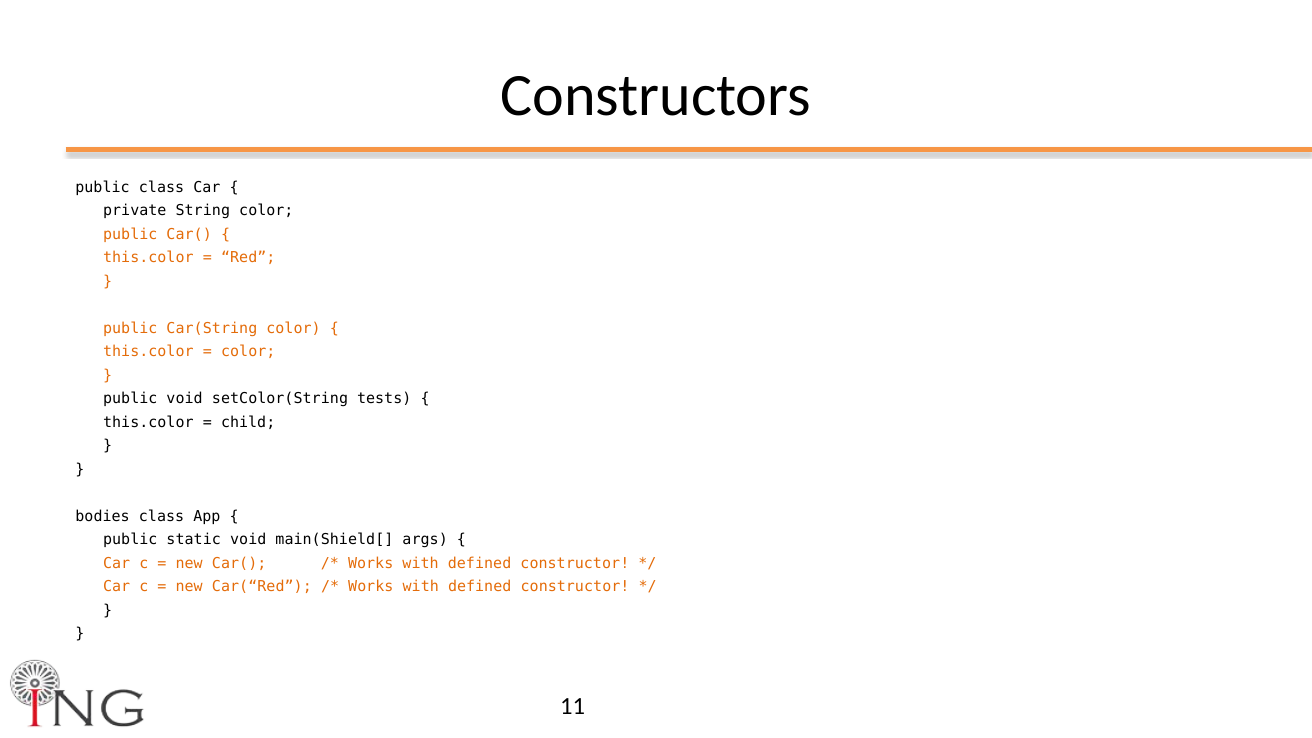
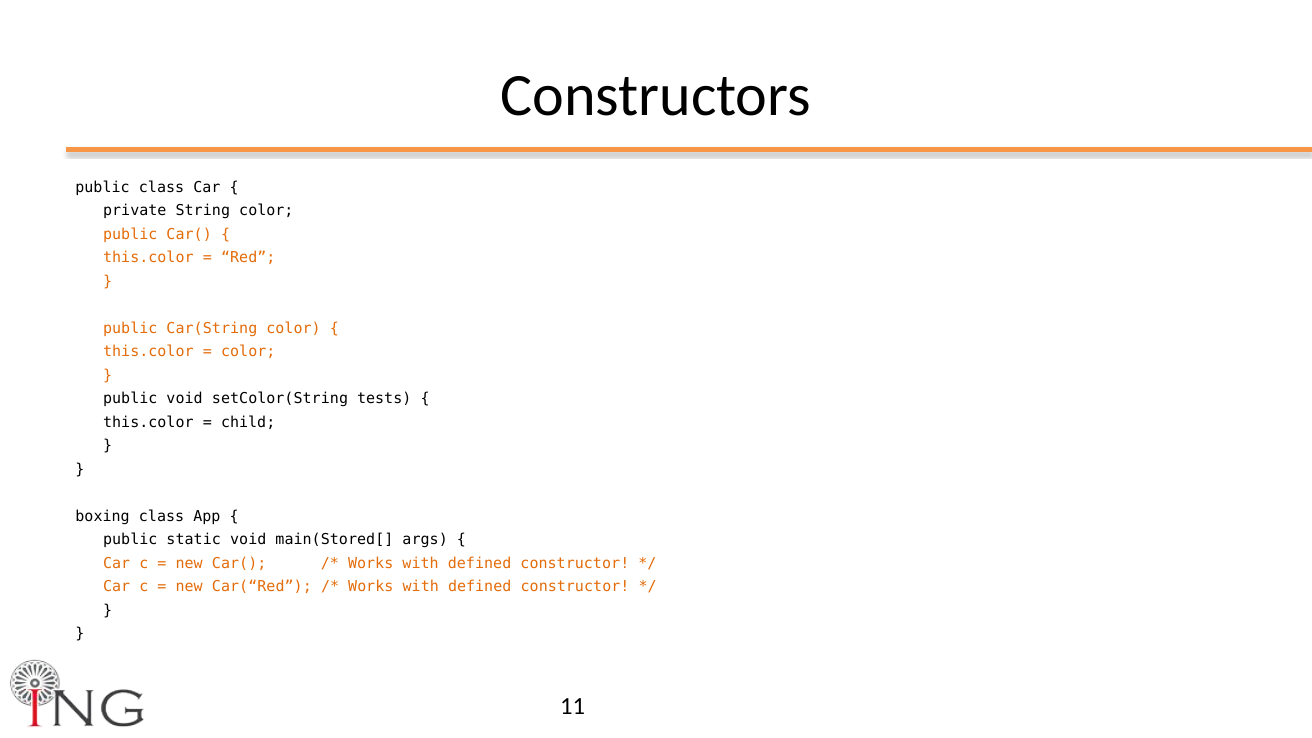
bodies: bodies -> boxing
main(Shield[: main(Shield[ -> main(Stored[
